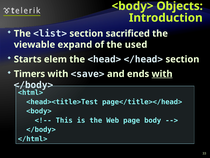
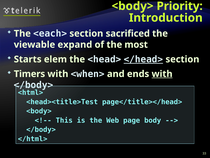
Objects: Objects -> Priority
<list>: <list> -> <each>
used: used -> most
</head> underline: none -> present
<save>: <save> -> <when>
